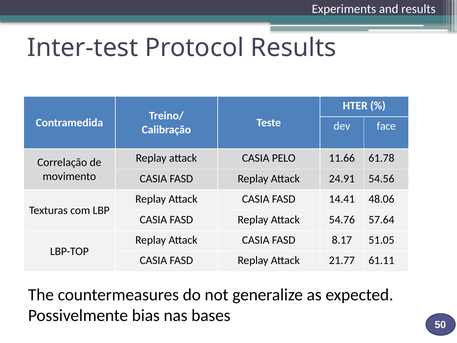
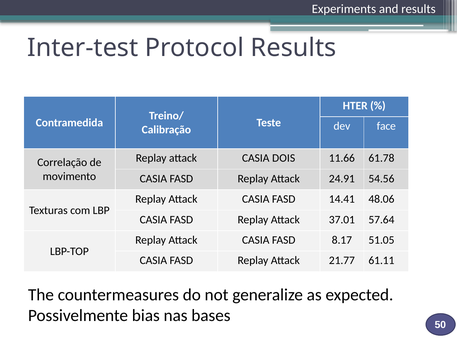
PELO: PELO -> DOIS
54.76: 54.76 -> 37.01
